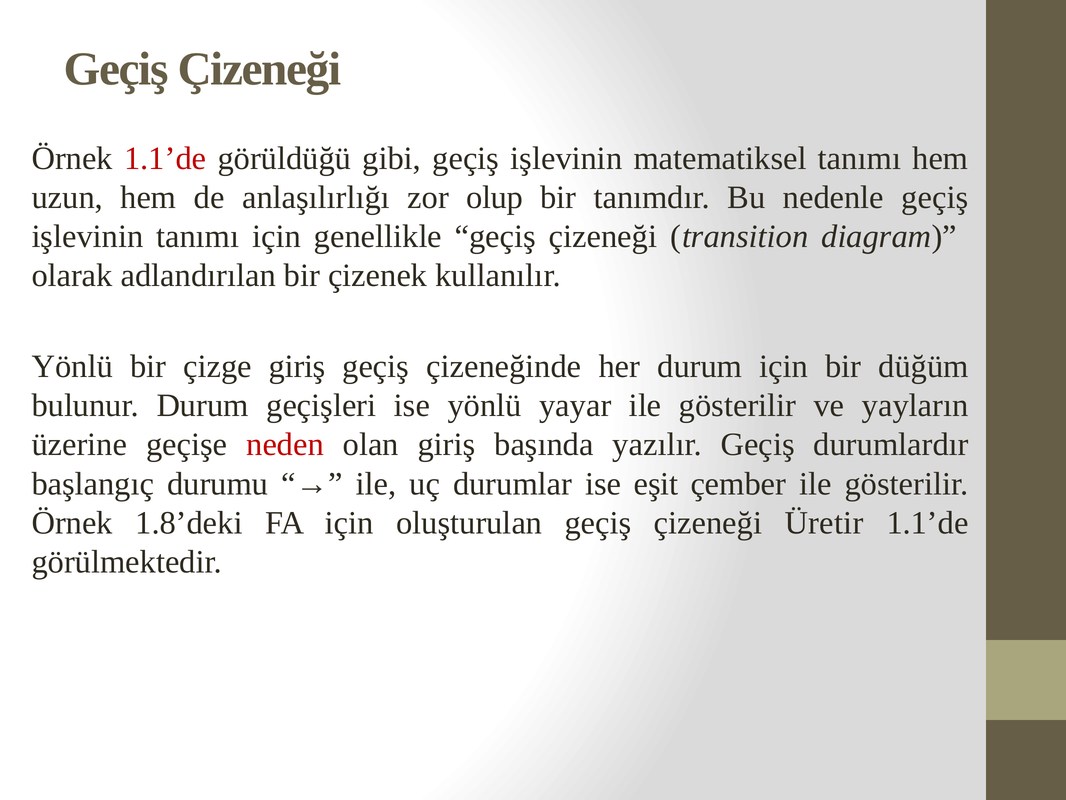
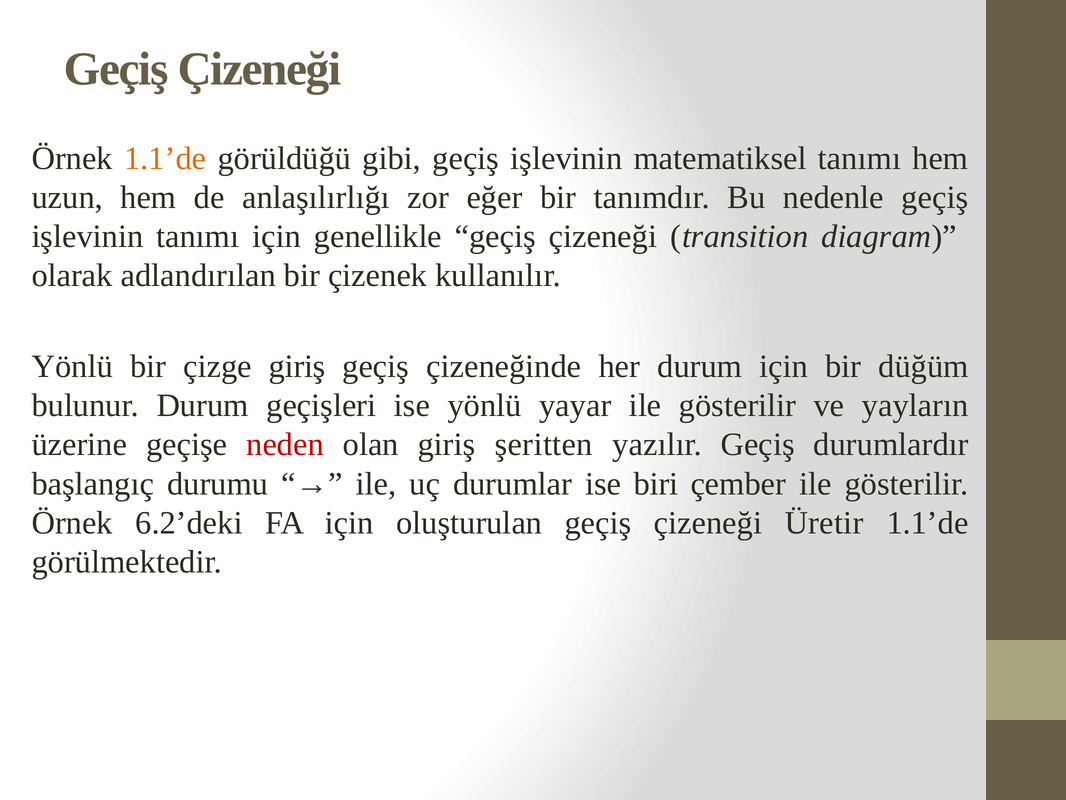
1.1’de at (165, 158) colour: red -> orange
olup: olup -> eğer
başında: başında -> şeritten
eşit: eşit -> biri
1.8’deki: 1.8’deki -> 6.2’deki
